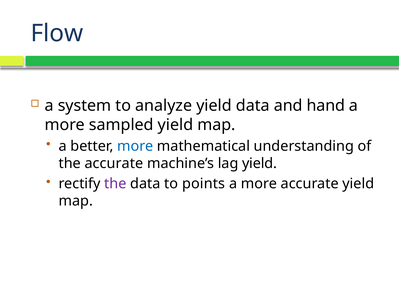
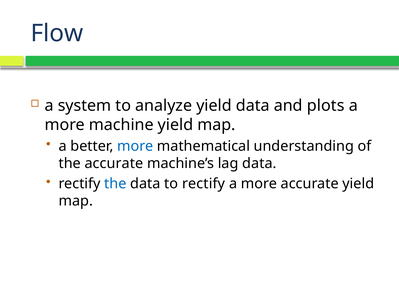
hand: hand -> plots
sampled: sampled -> machine
lag yield: yield -> data
the at (115, 184) colour: purple -> blue
to points: points -> rectify
